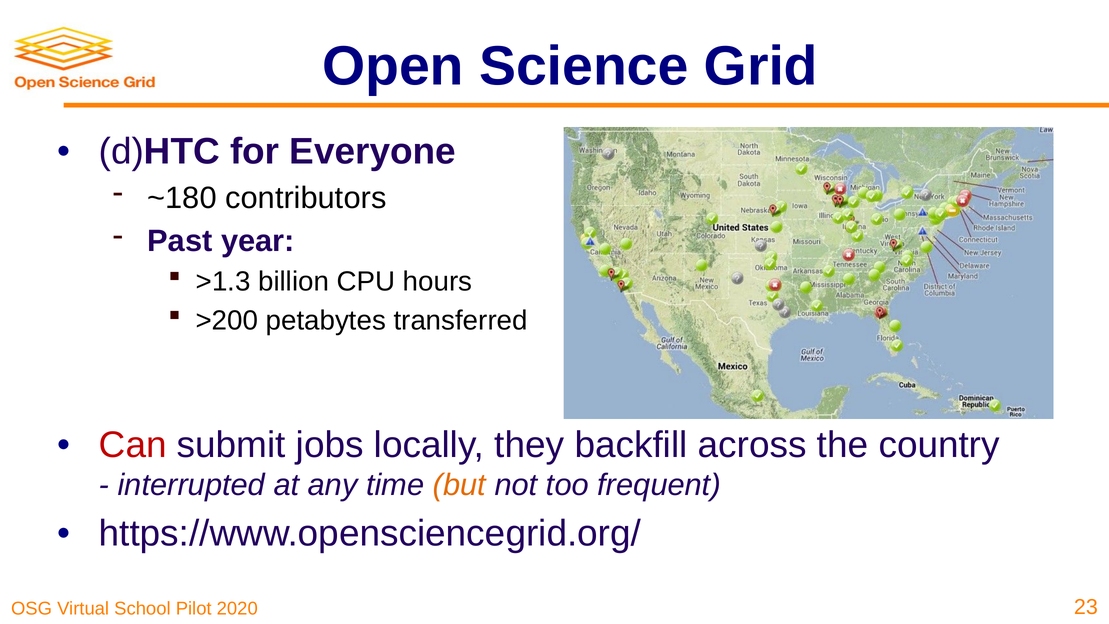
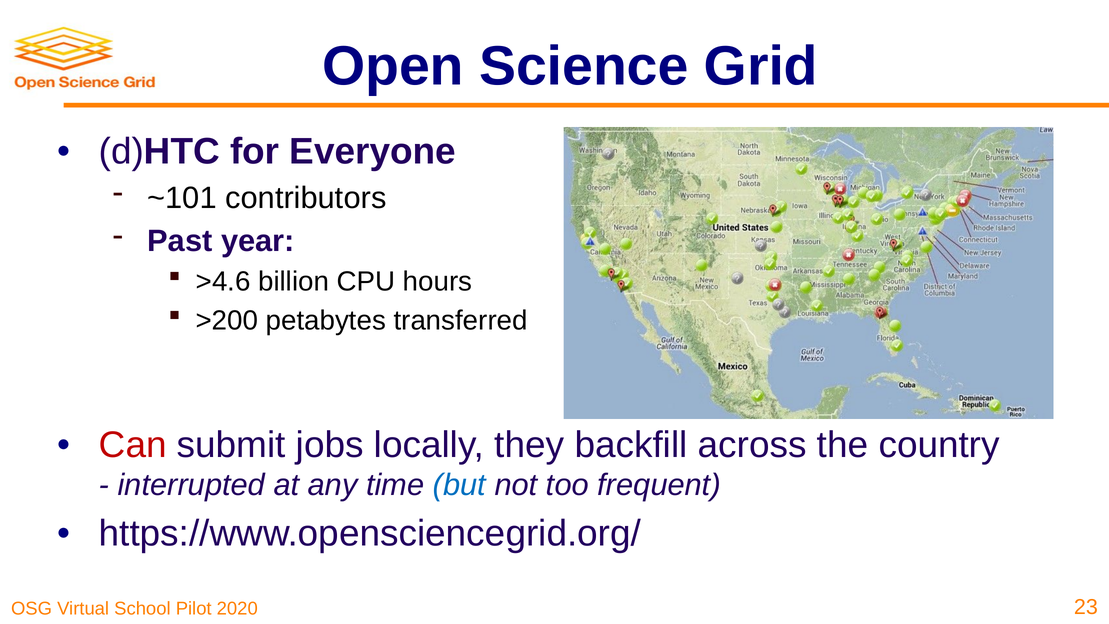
~180: ~180 -> ~101
>1.3: >1.3 -> >4.6
but colour: orange -> blue
